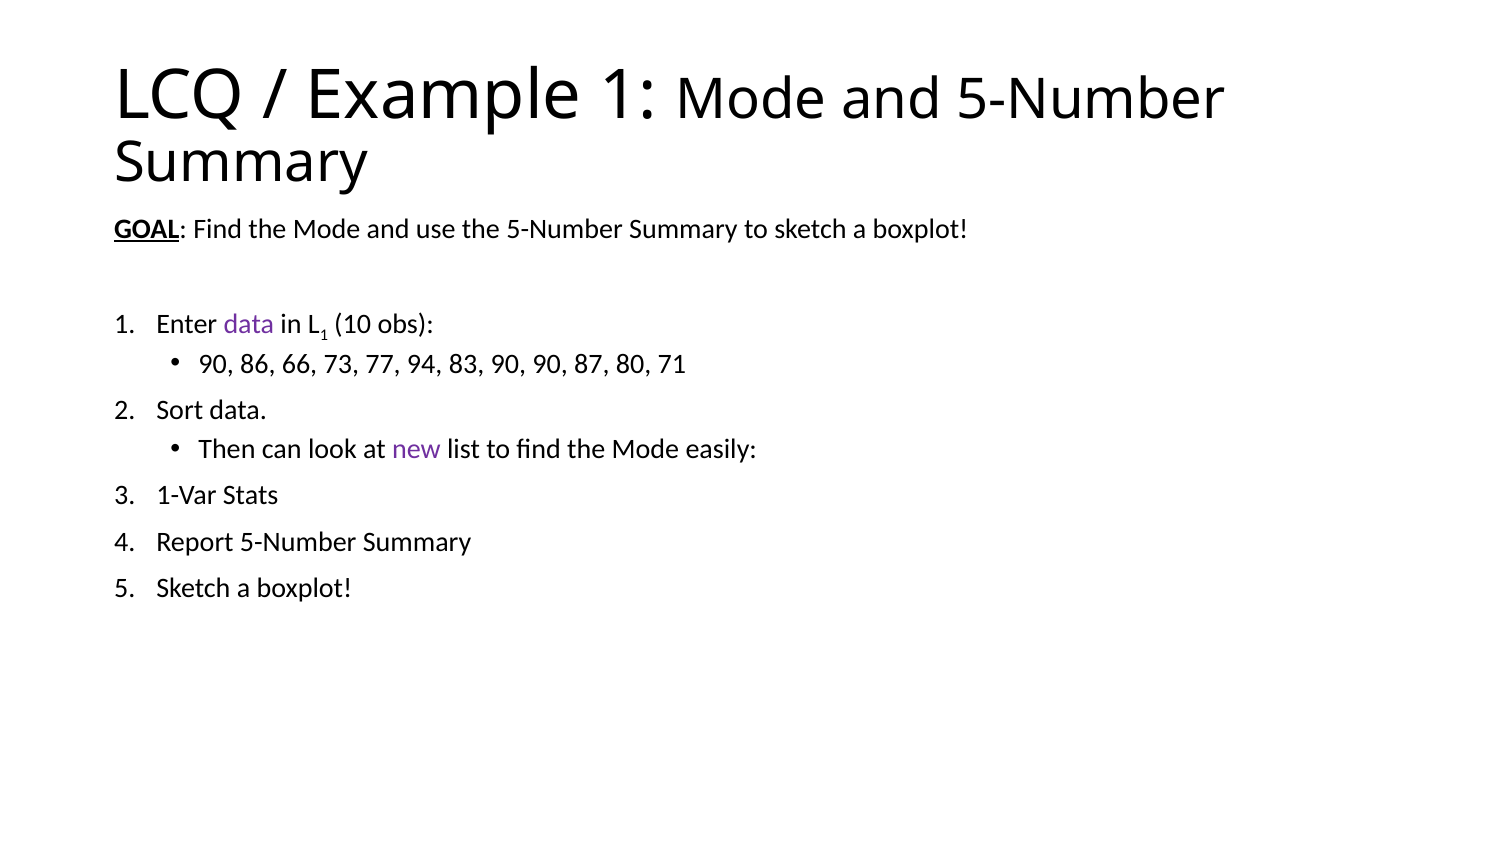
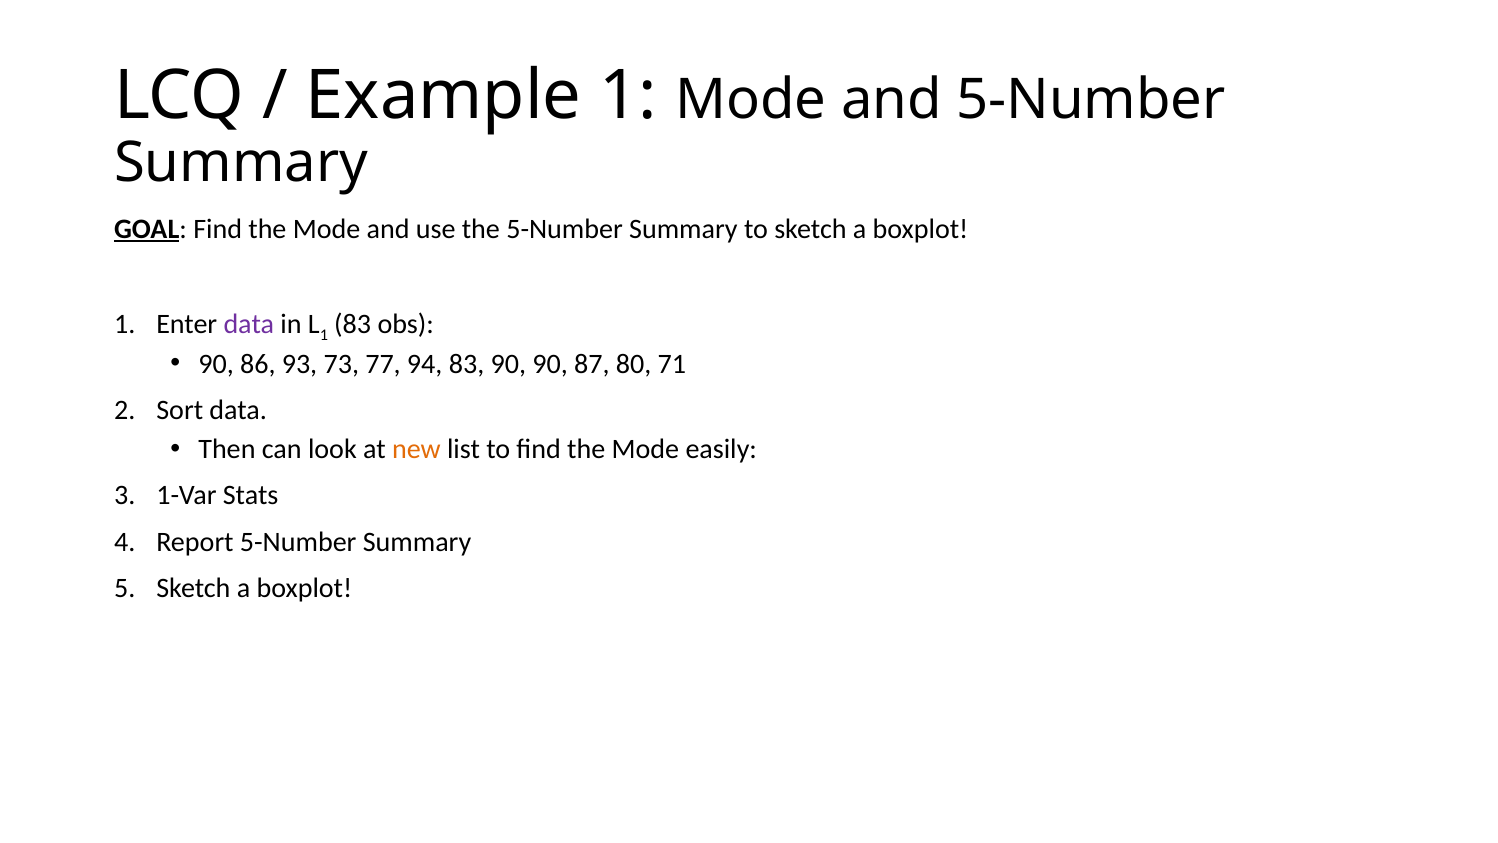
1 10: 10 -> 83
66: 66 -> 93
new colour: purple -> orange
